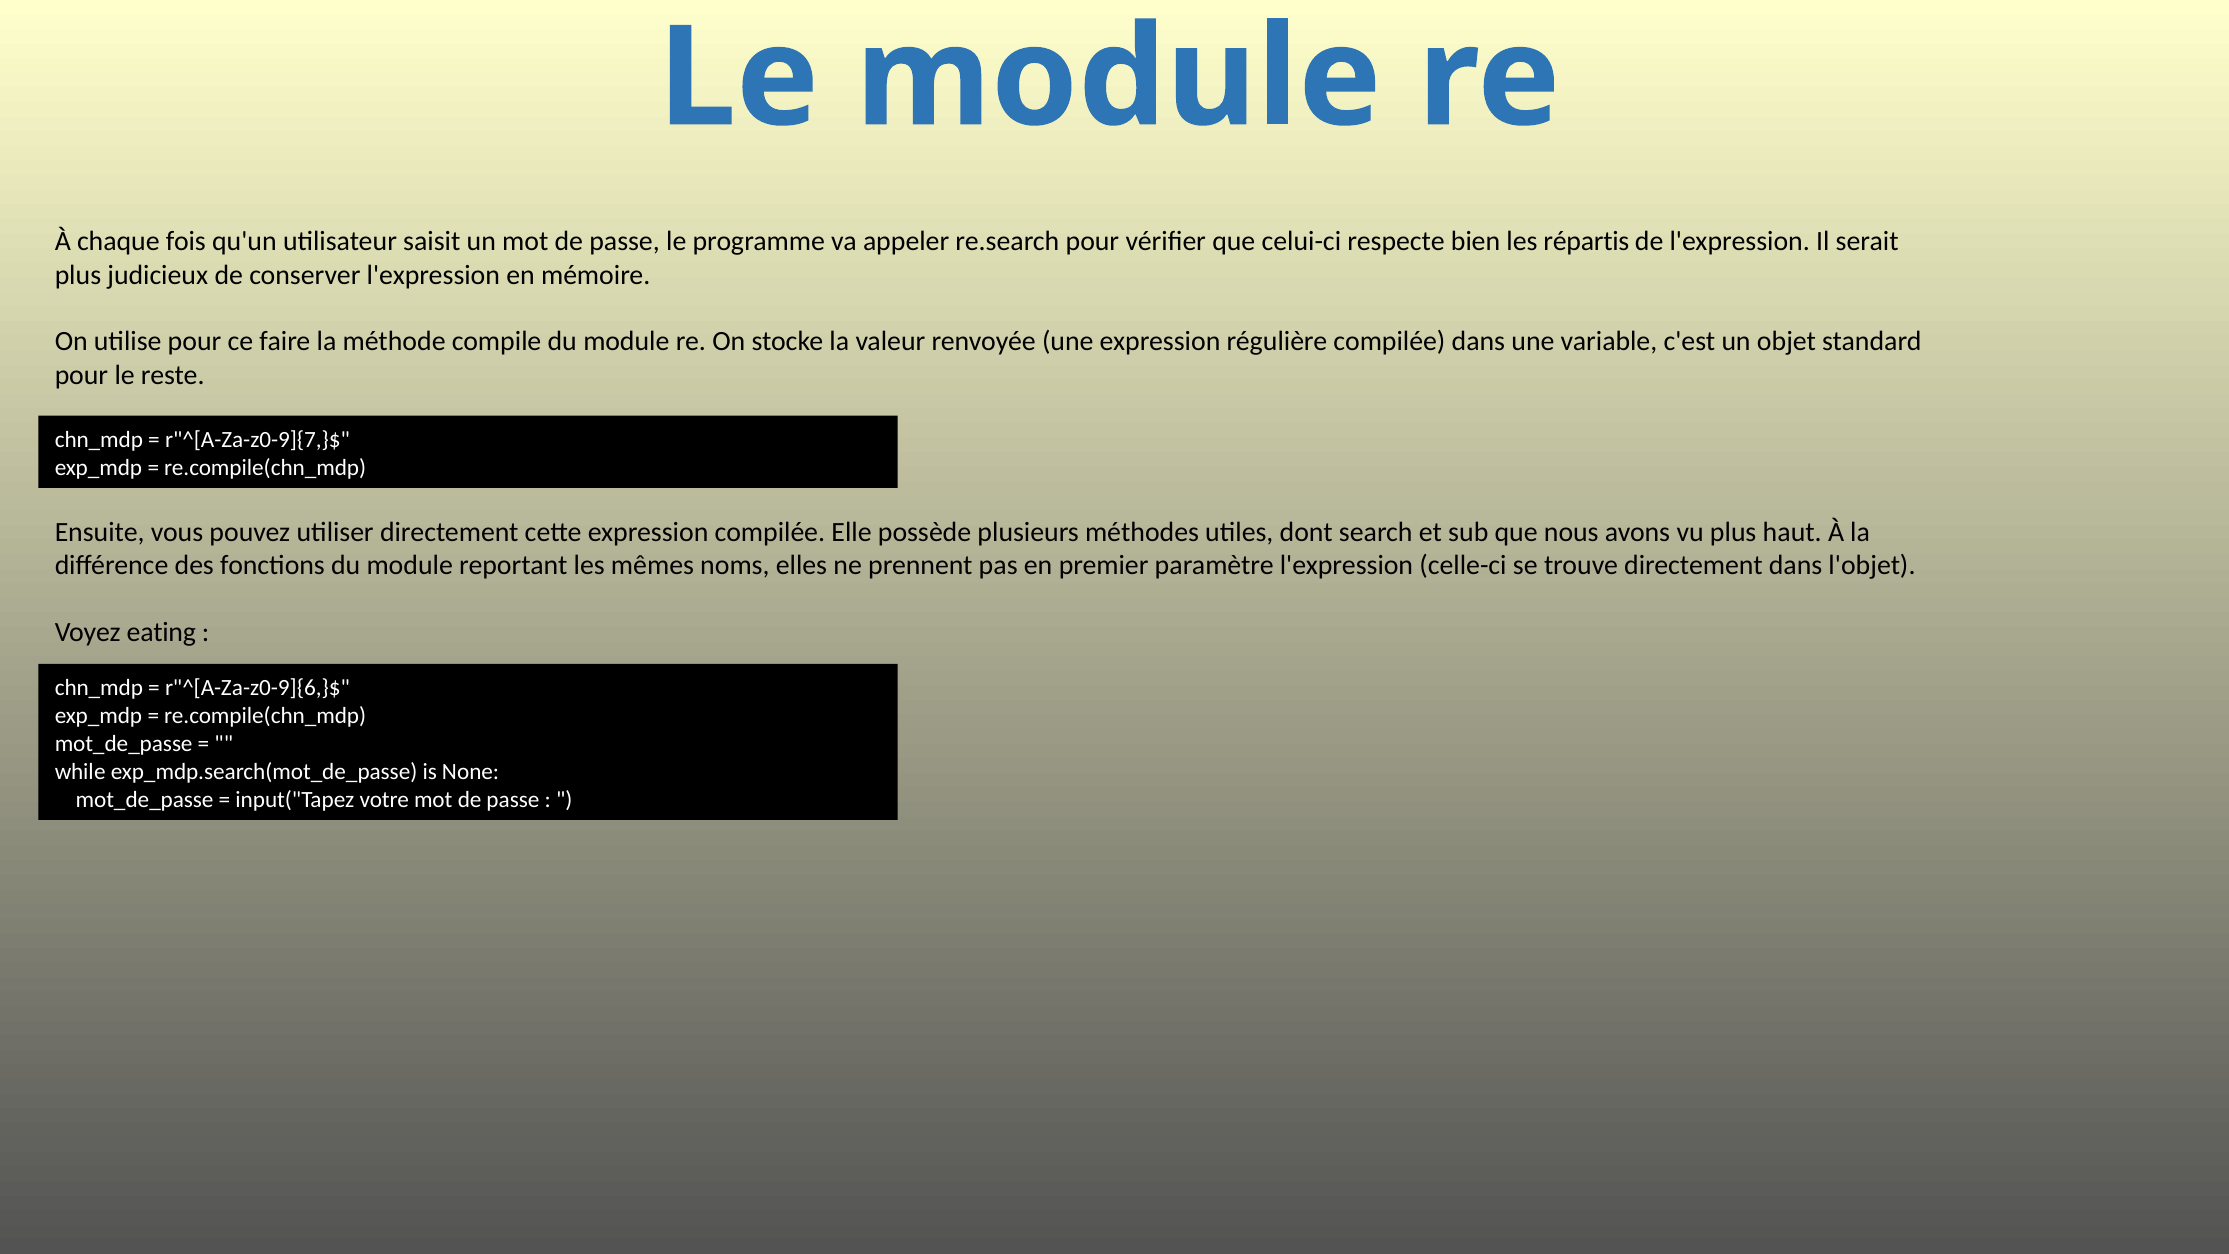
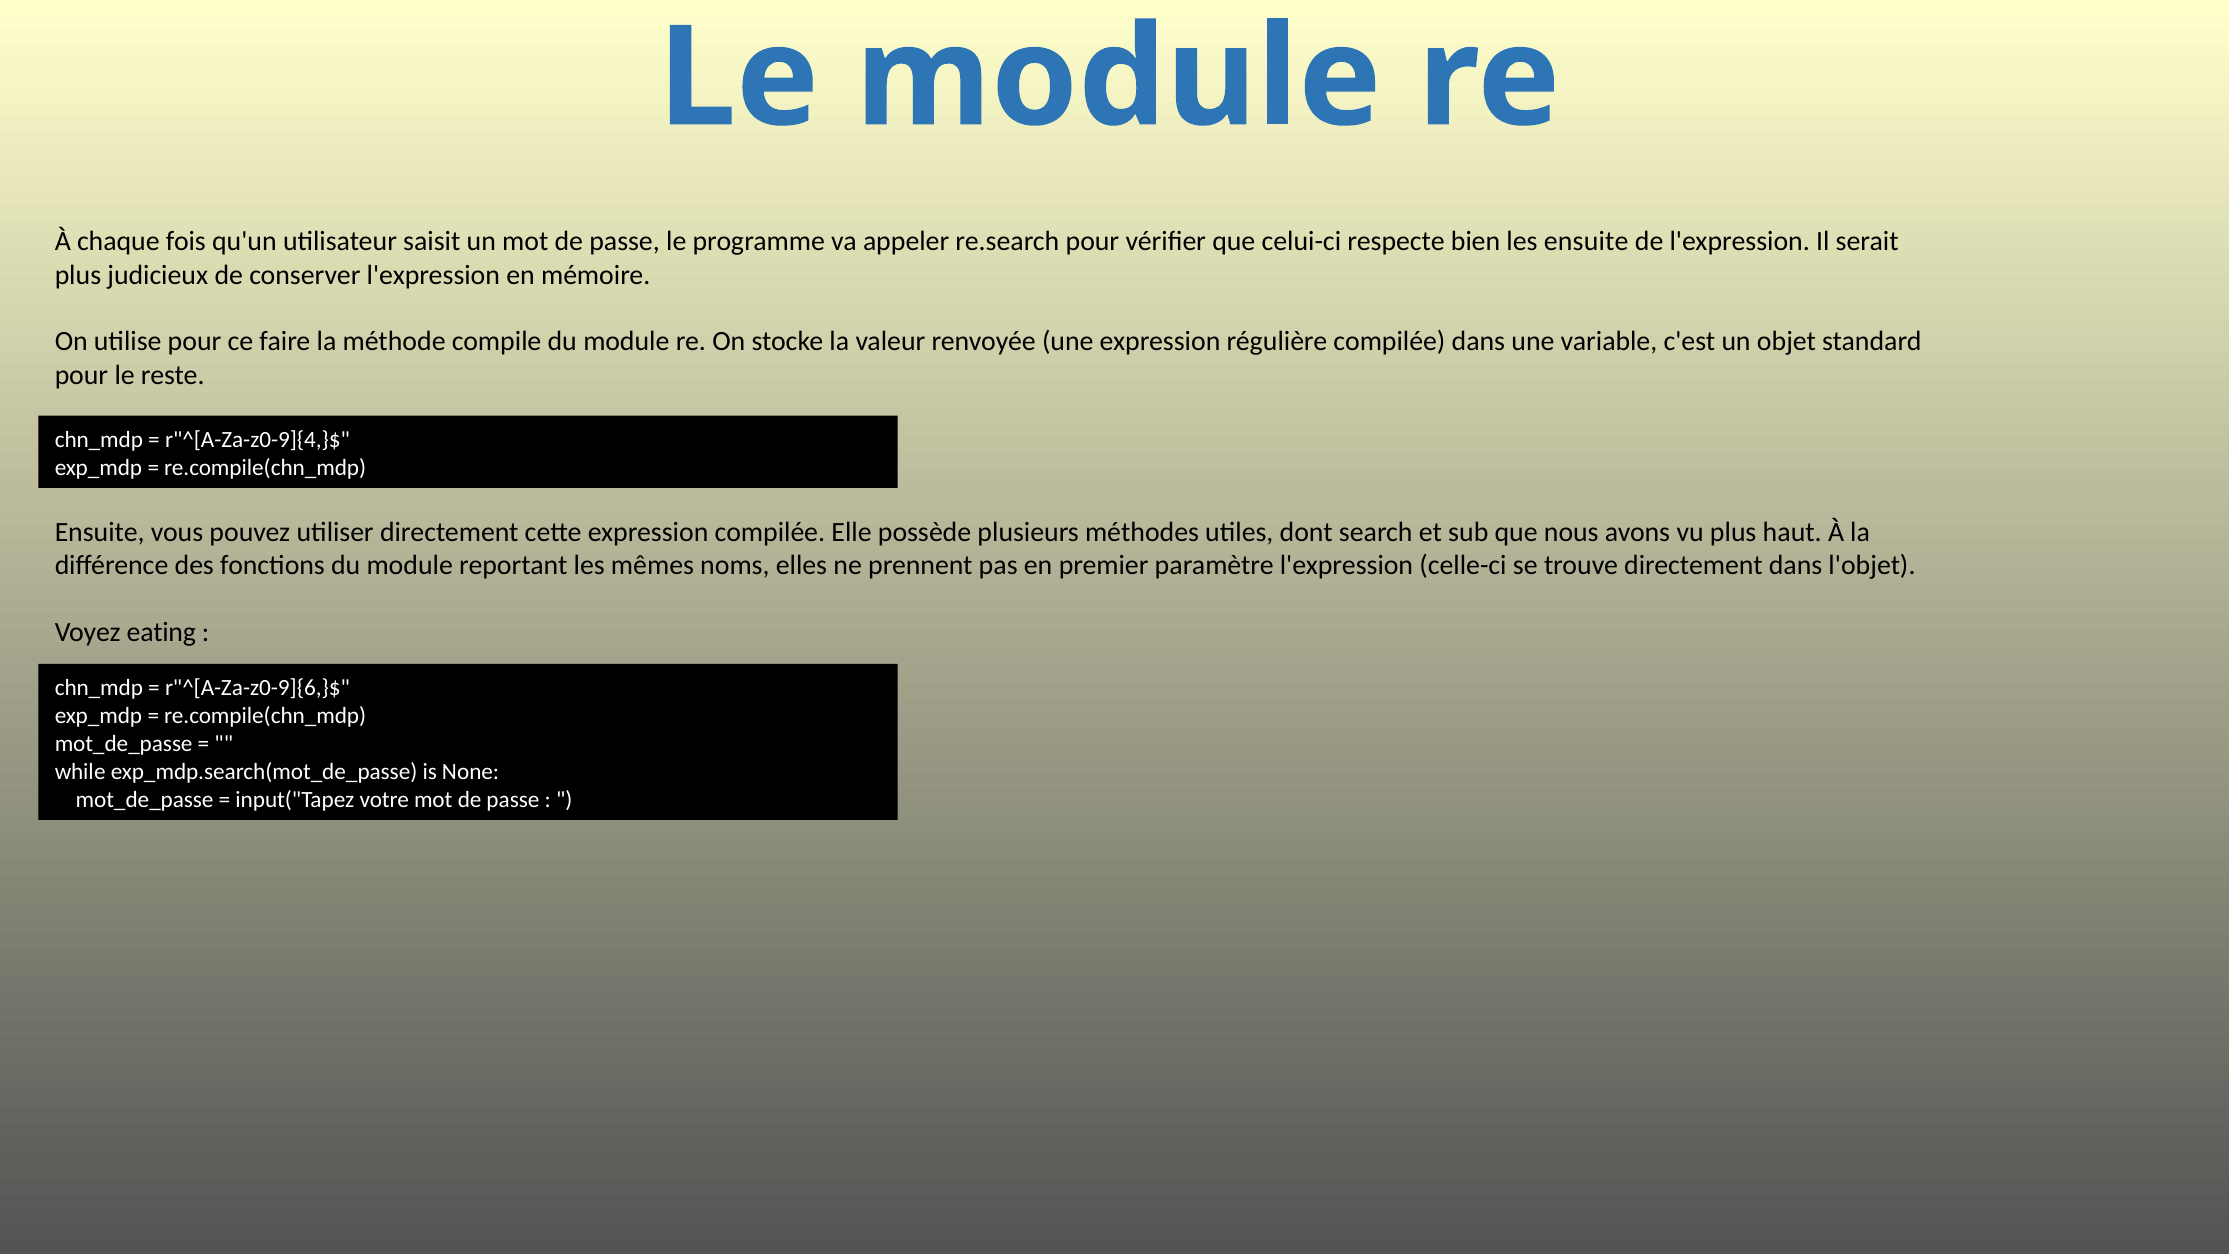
les répartis: répartis -> ensuite
r"^[A-Za-z0-9]{7,}$: r"^[A-Za-z0-9]{7,}$ -> r"^[A-Za-z0-9]{4,}$
